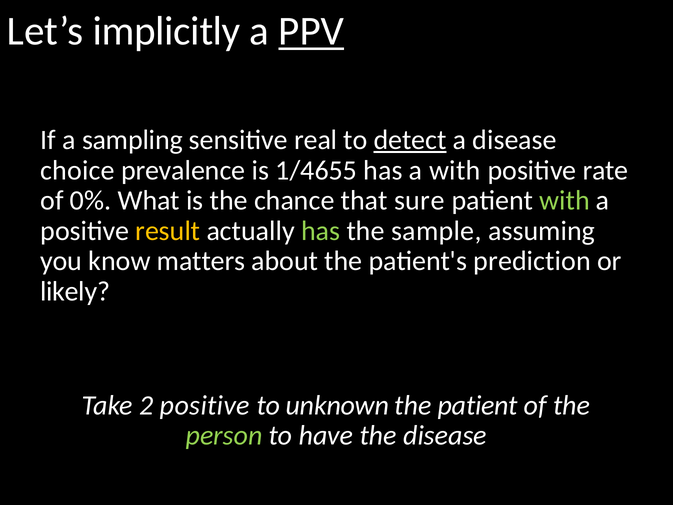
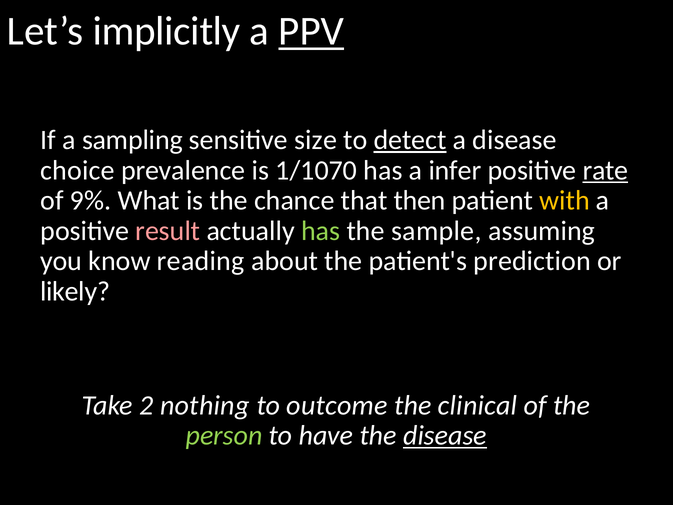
real: real -> size
1/4655: 1/4655 -> 1/1070
a with: with -> infer
rate underline: none -> present
0%: 0% -> 9%
sure: sure -> then
with at (565, 200) colour: light green -> yellow
result colour: yellow -> pink
matters: matters -> reading
2 positive: positive -> nothing
unknown: unknown -> outcome
the patient: patient -> clinical
disease at (445, 435) underline: none -> present
